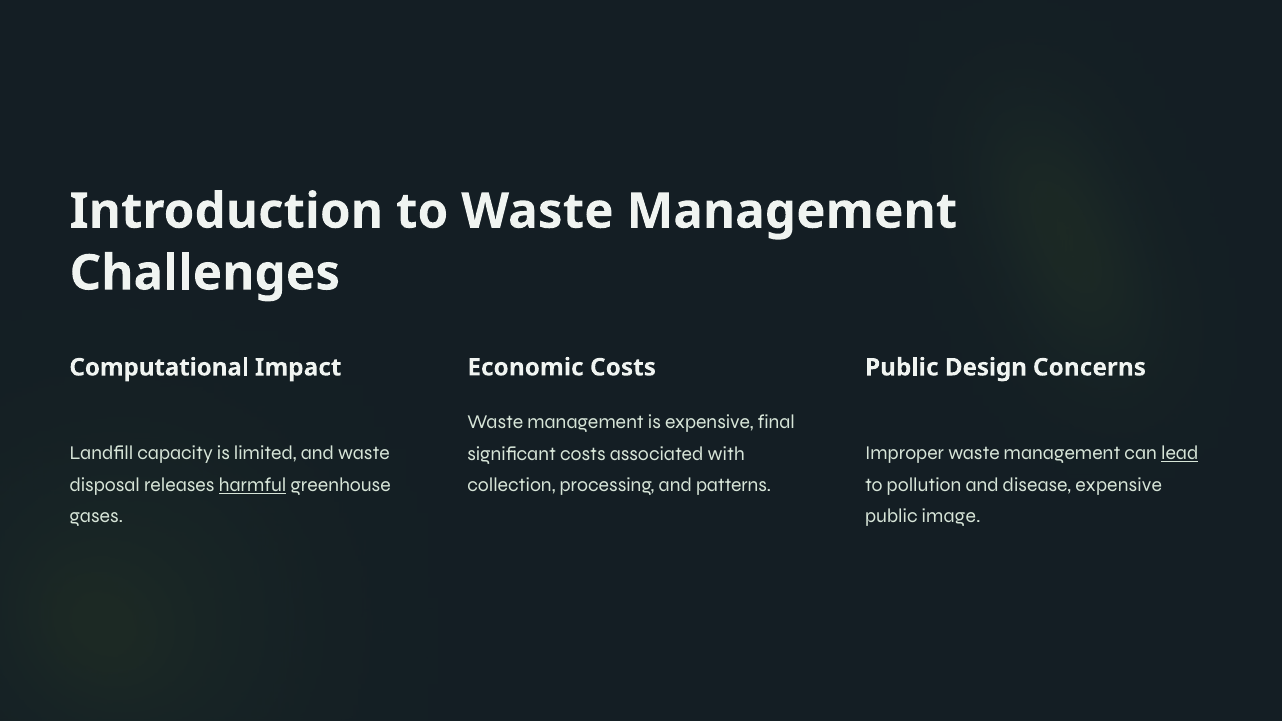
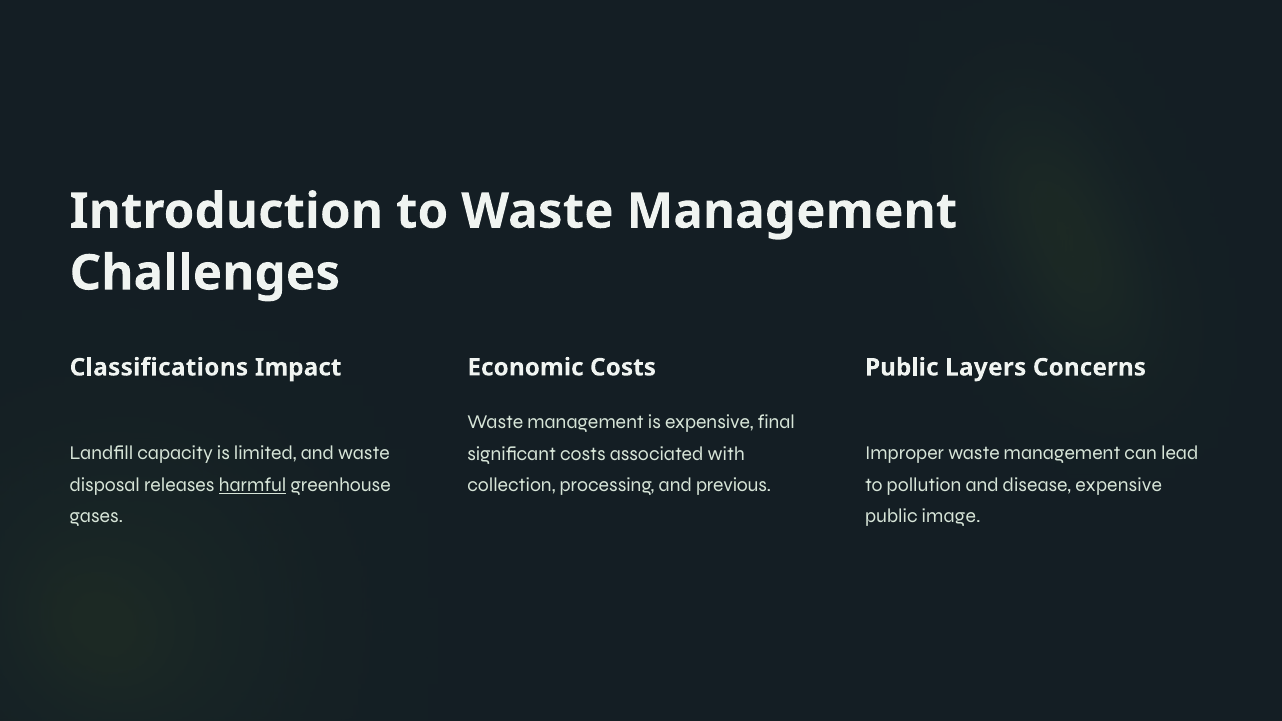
Computational: Computational -> Classifications
Design: Design -> Layers
lead underline: present -> none
patterns: patterns -> previous
